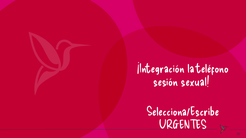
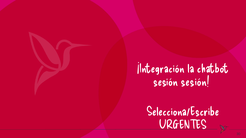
teléfono: teléfono -> chatbot
sesión sexual: sexual -> sesión
